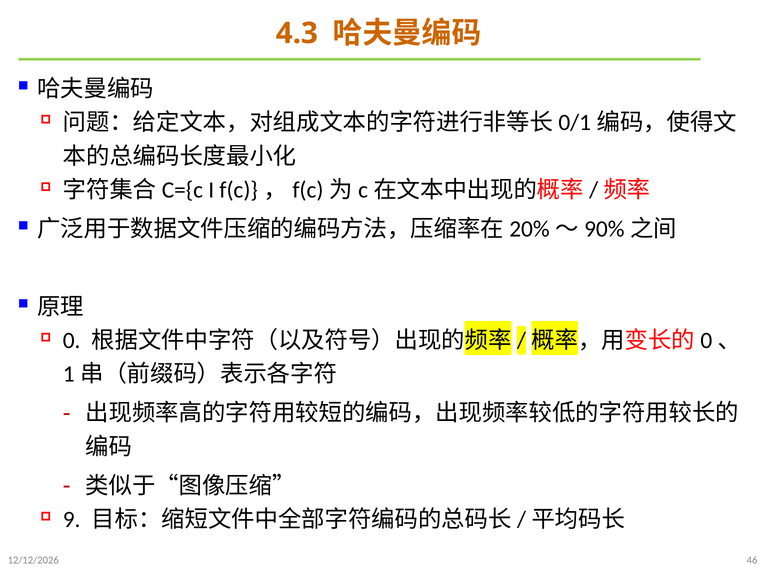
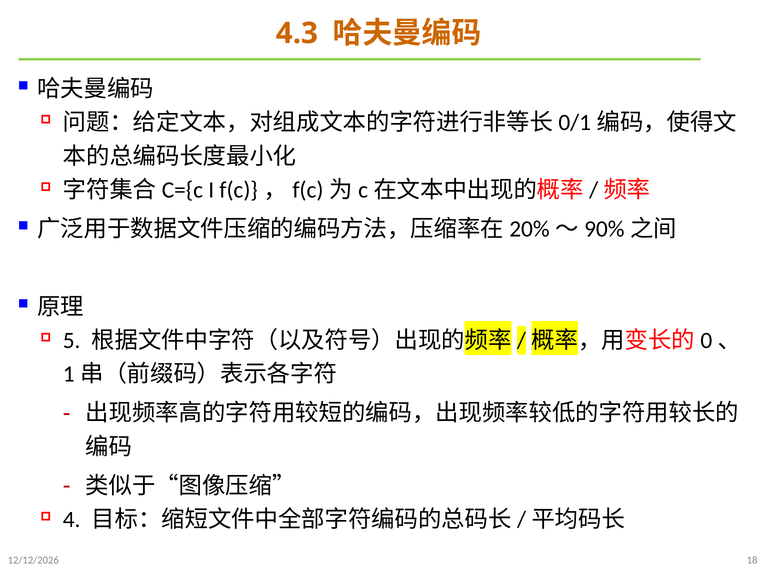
0: 0 -> 5
9: 9 -> 4
46: 46 -> 18
